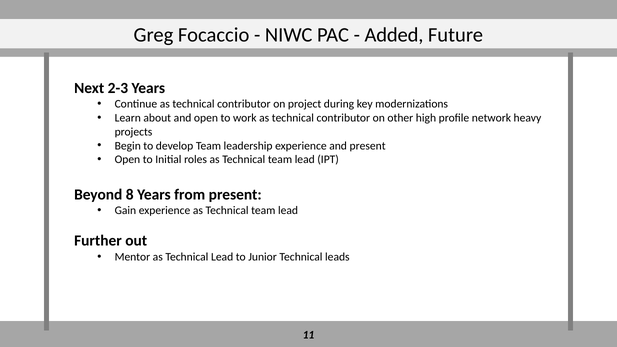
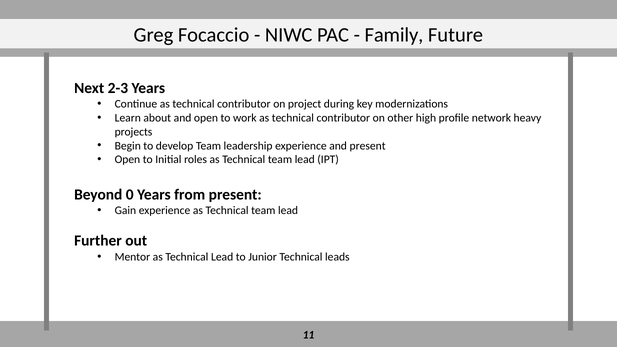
Added: Added -> Family
8: 8 -> 0
